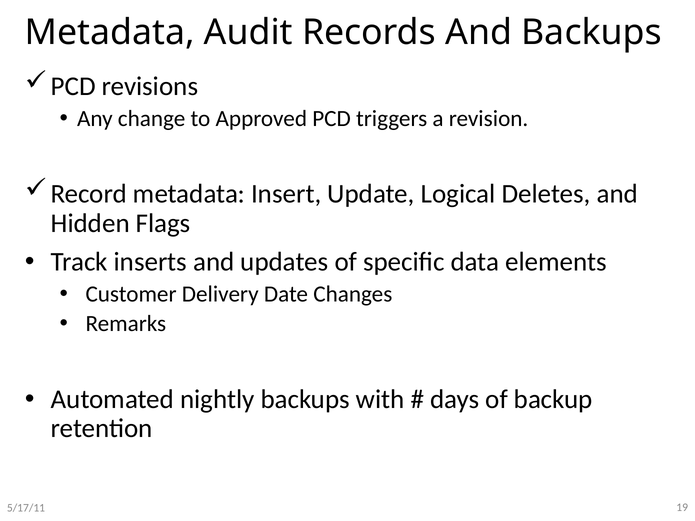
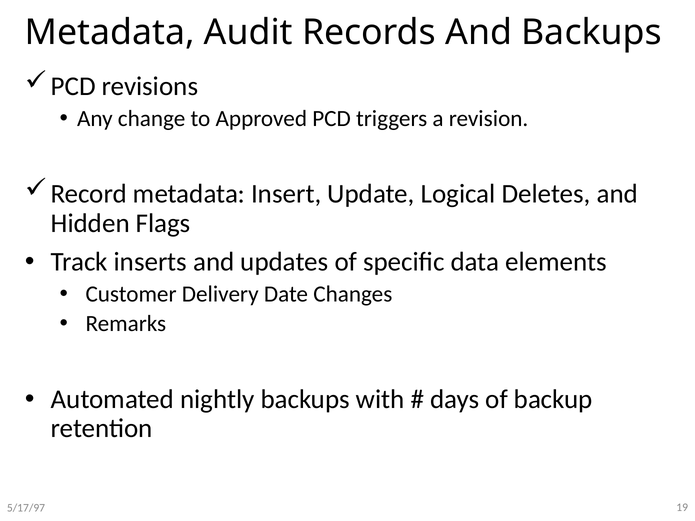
5/17/11: 5/17/11 -> 5/17/97
